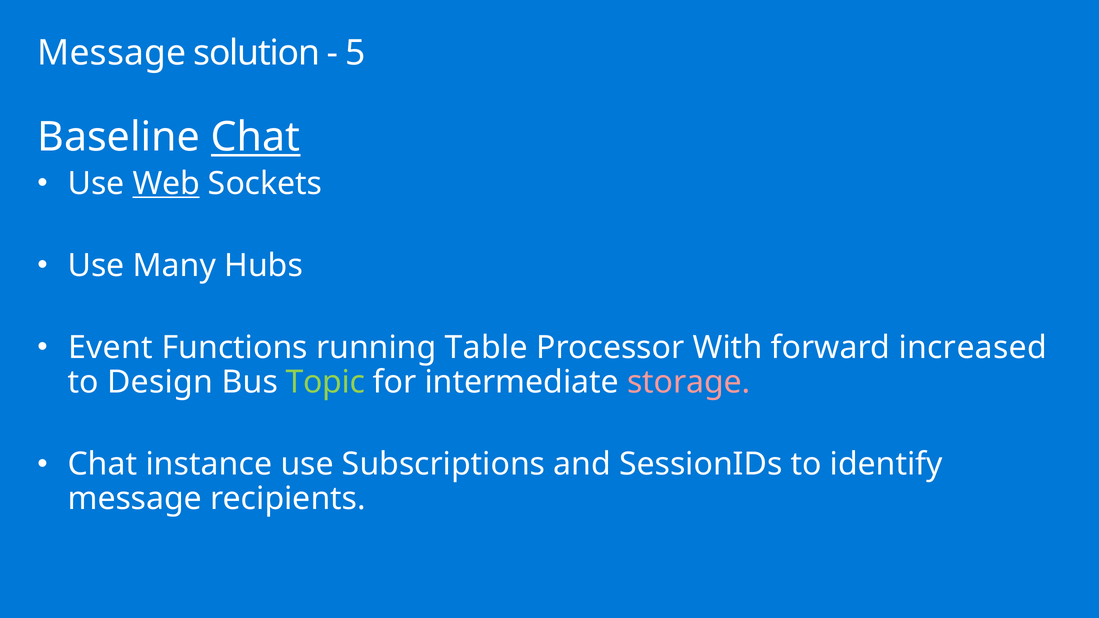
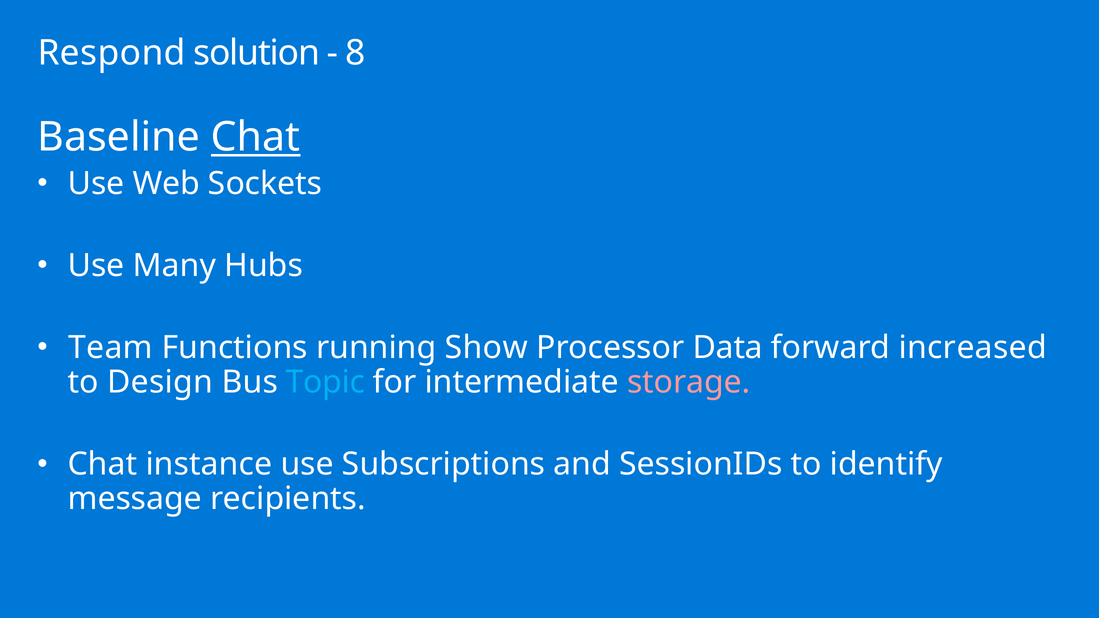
Message at (112, 53): Message -> Respond
5: 5 -> 8
Web underline: present -> none
Event: Event -> Team
Table: Table -> Show
With: With -> Data
Topic colour: light green -> light blue
